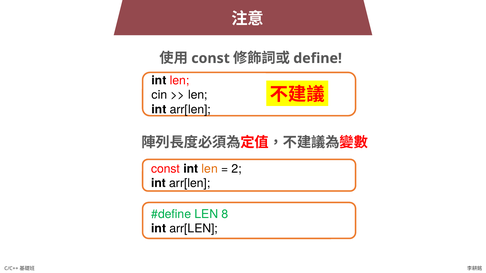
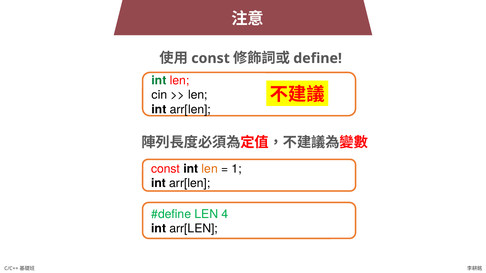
int at (159, 80) colour: black -> green
2: 2 -> 1
8: 8 -> 4
